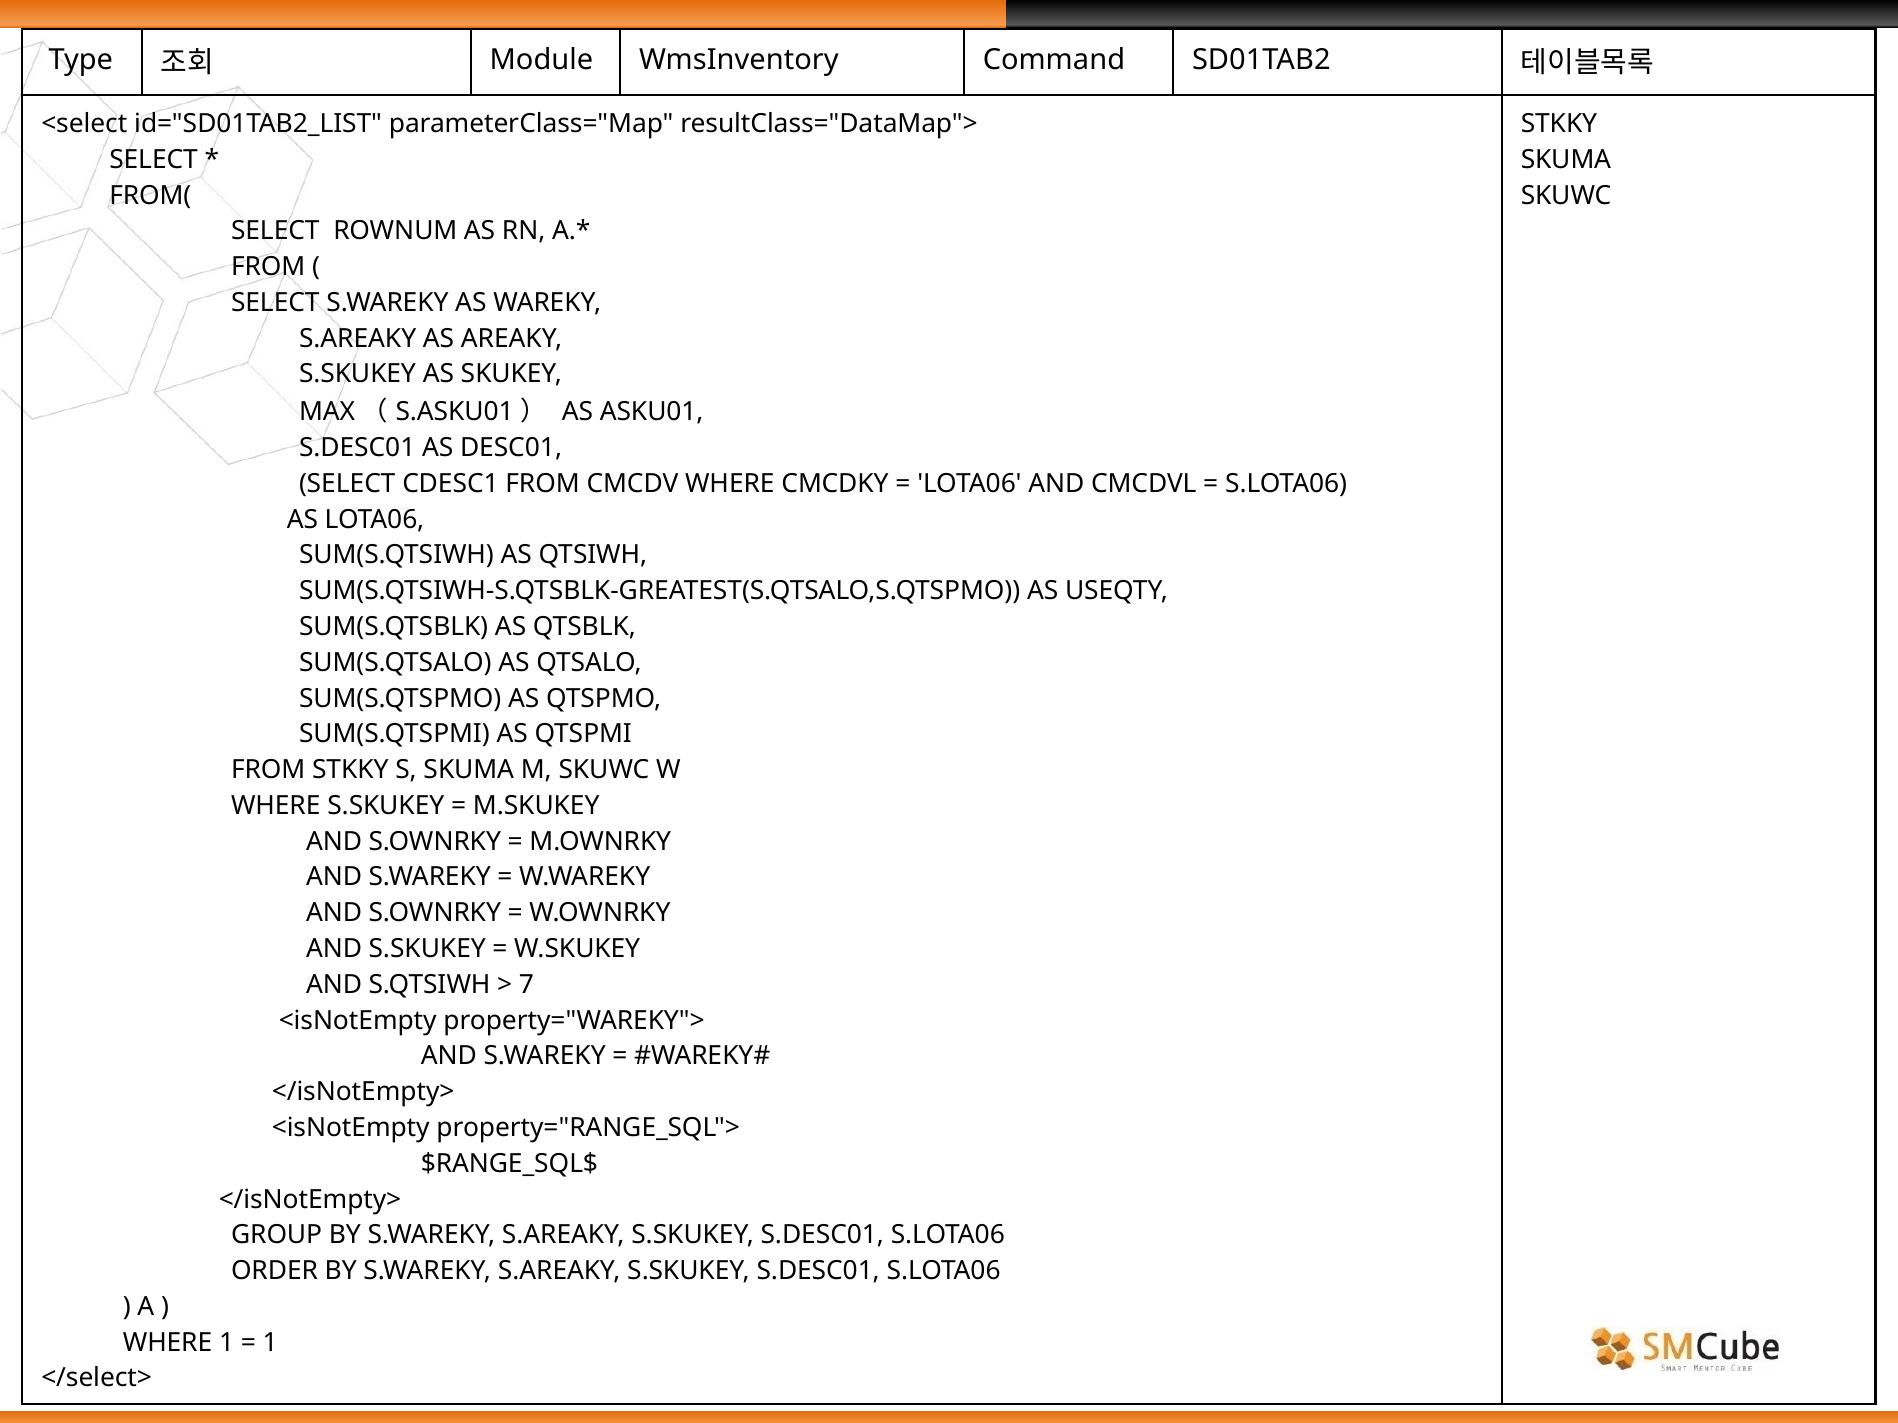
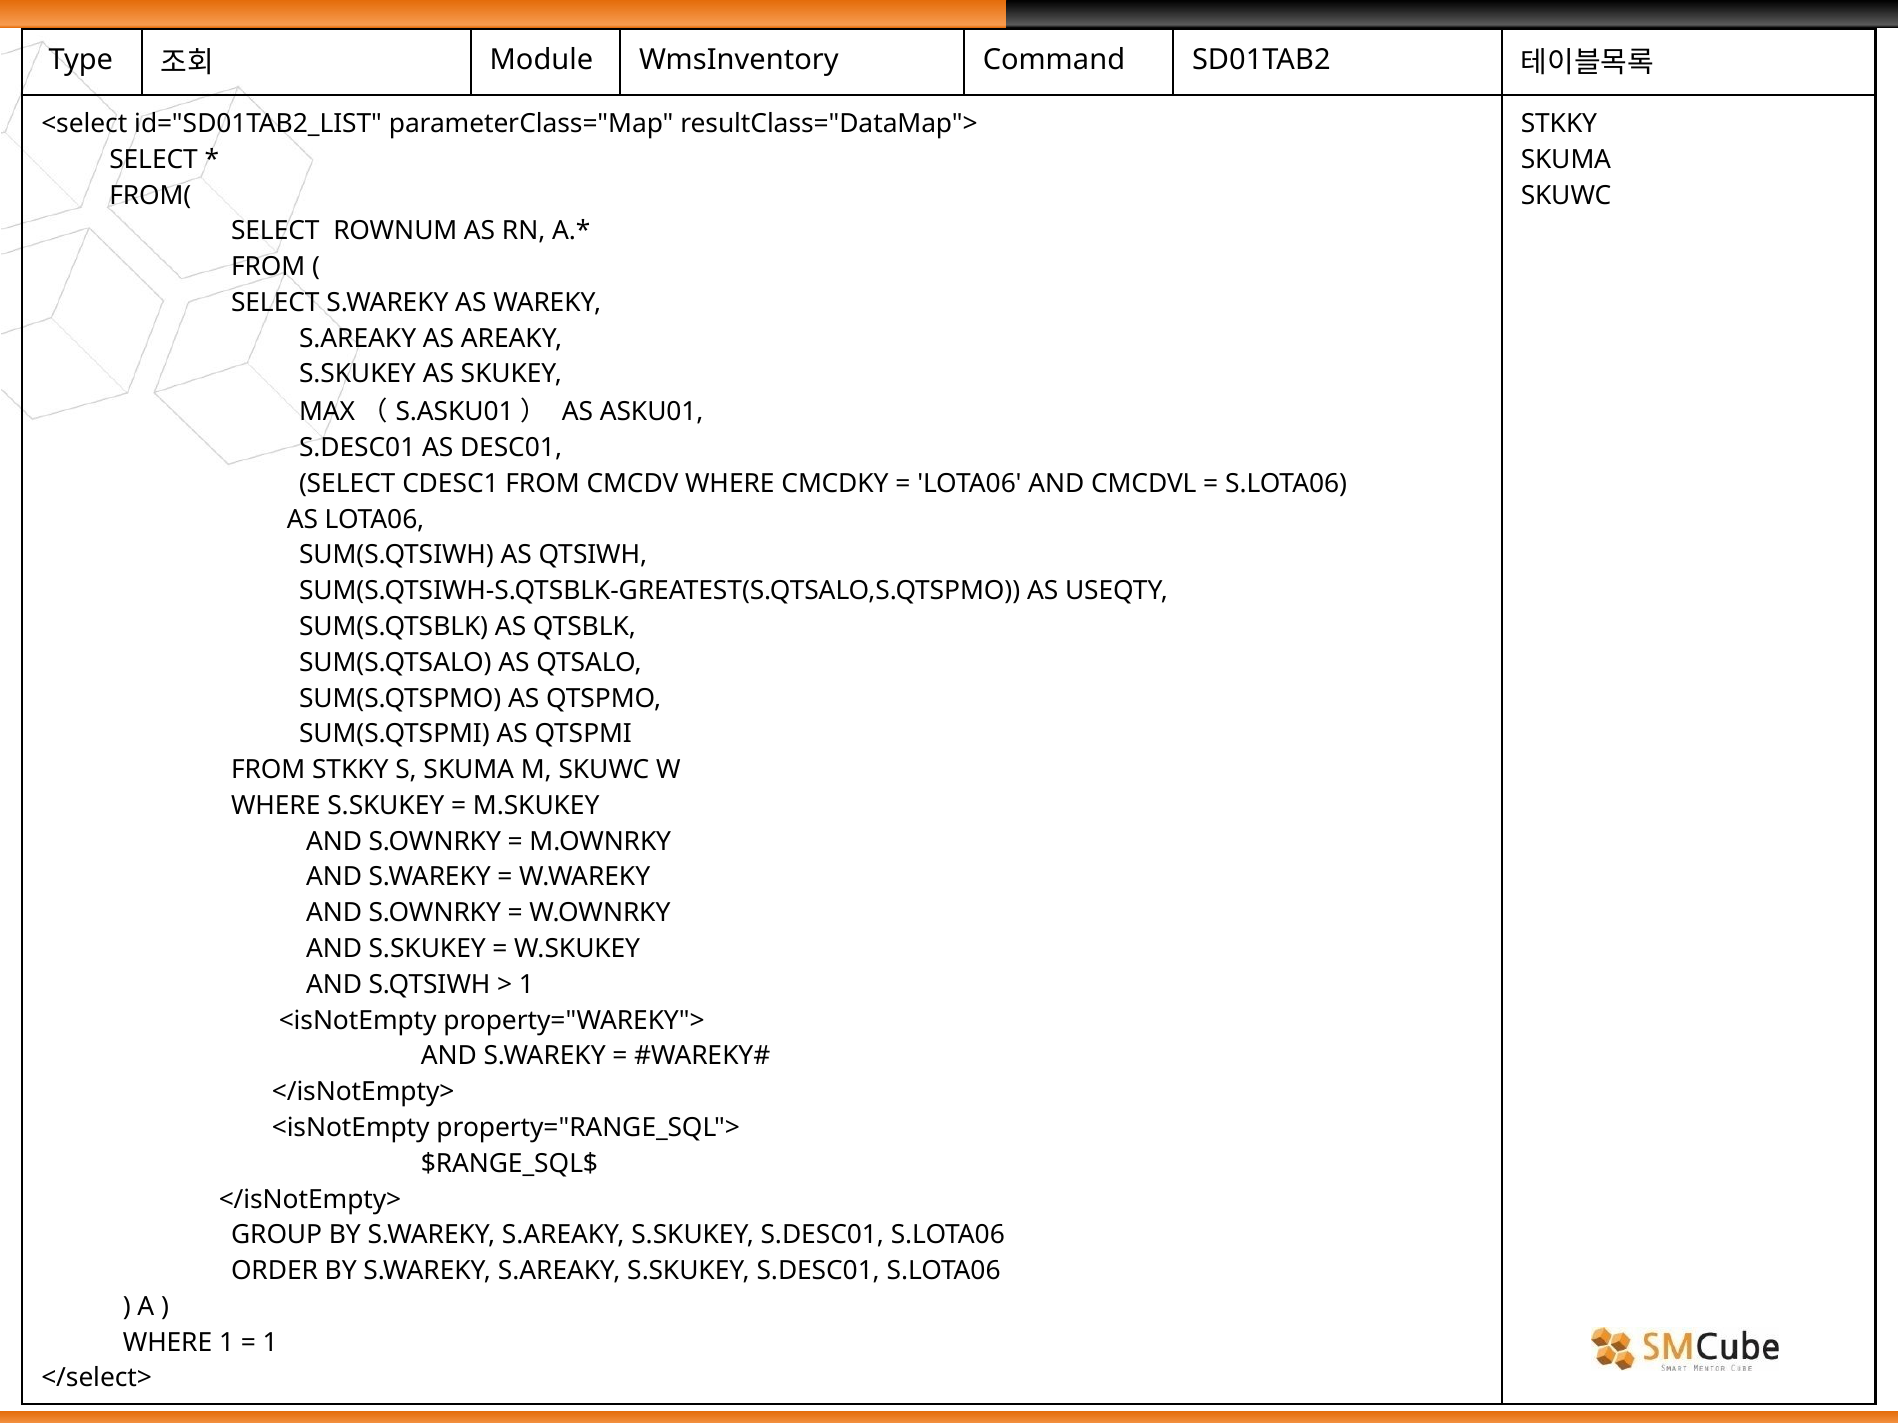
7 at (527, 985): 7 -> 1
